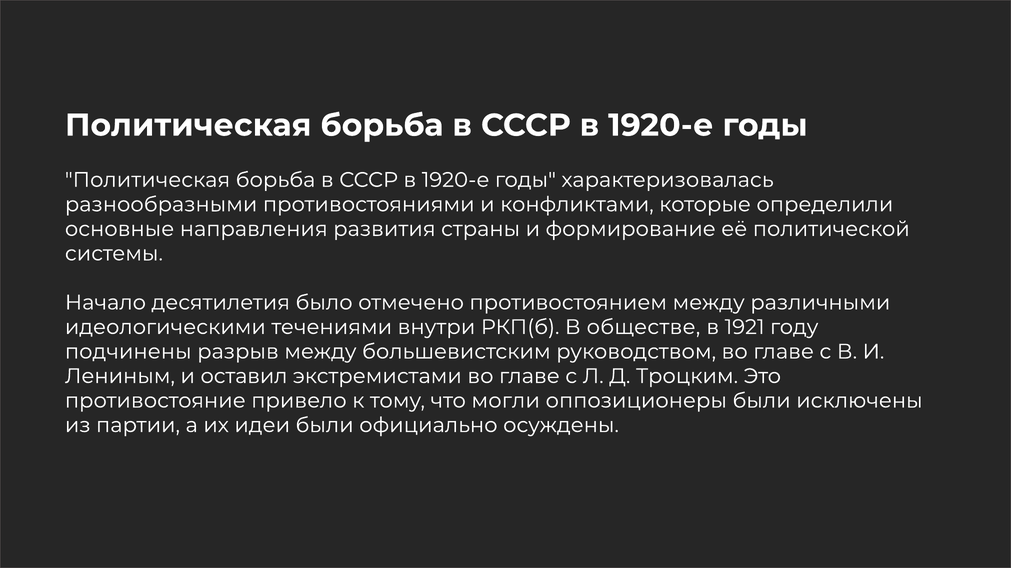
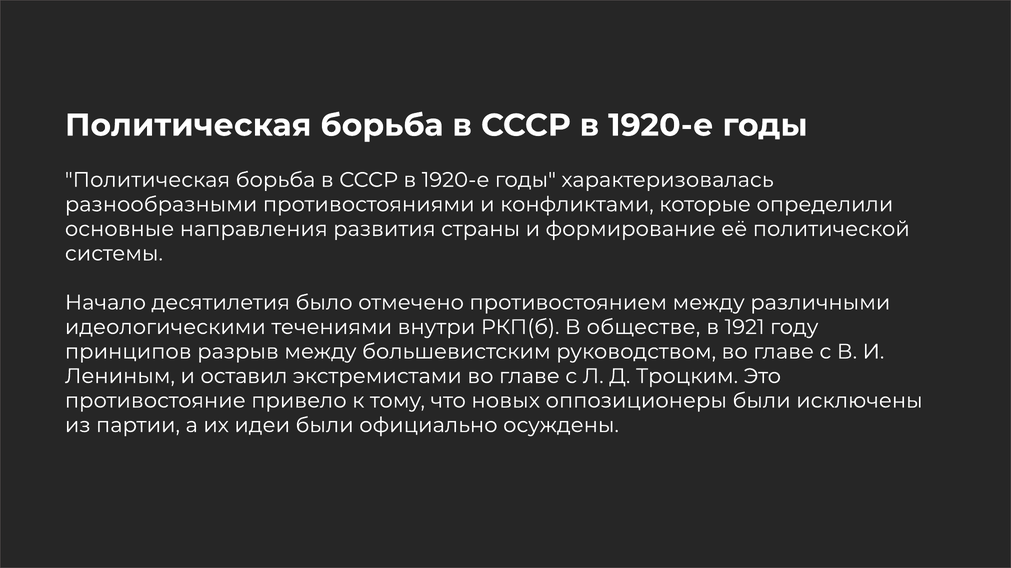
подчинены: подчинены -> принципов
могли: могли -> новых
